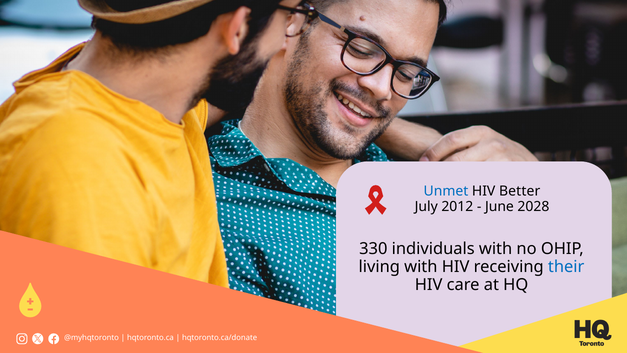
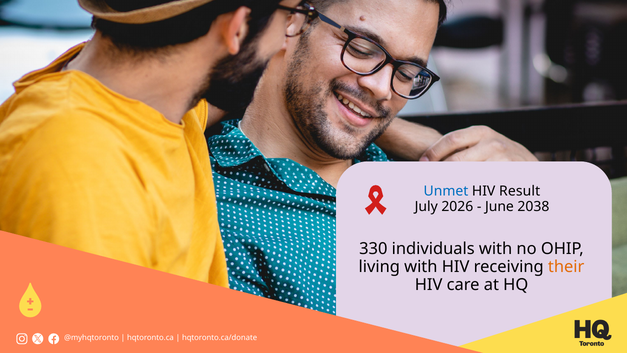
Better: Better -> Result
2012: 2012 -> 2026
2028: 2028 -> 2038
their colour: blue -> orange
